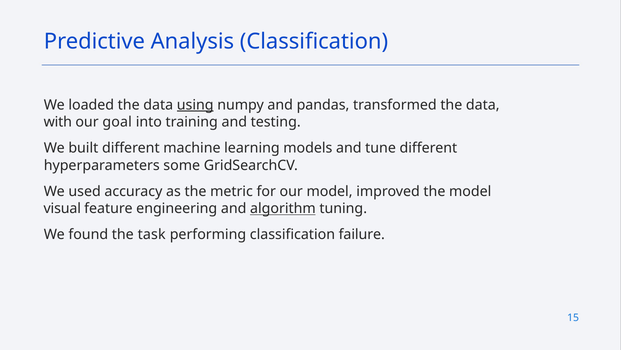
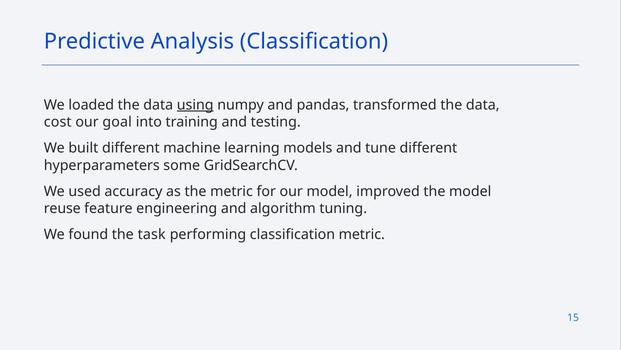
with: with -> cost
visual: visual -> reuse
algorithm underline: present -> none
classification failure: failure -> metric
